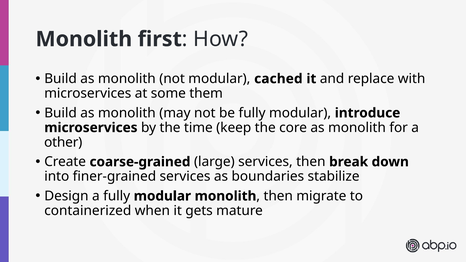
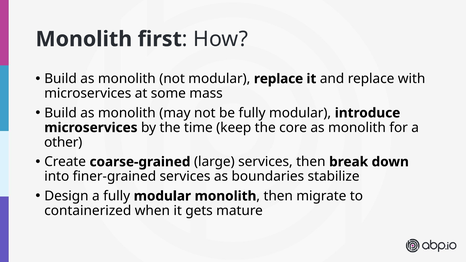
modular cached: cached -> replace
them: them -> mass
